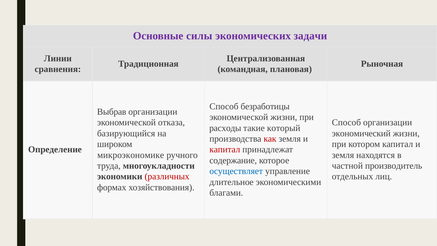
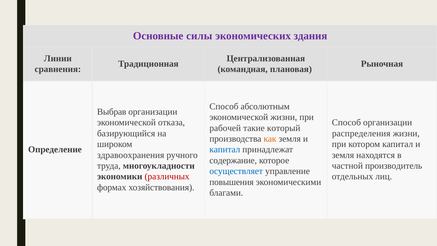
задачи: задачи -> здания
безработицы: безработицы -> абсолютным
расходы: расходы -> рабочей
экономический: экономический -> распределения
как colour: red -> orange
капитал at (225, 150) colour: red -> blue
микроэкономике: микроэкономике -> здравоохранения
длительное: длительное -> повышения
